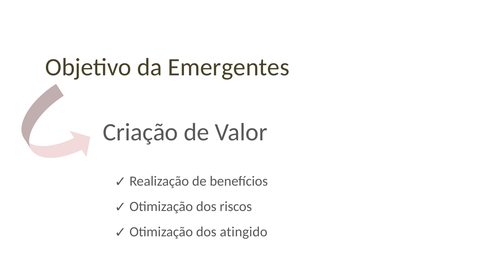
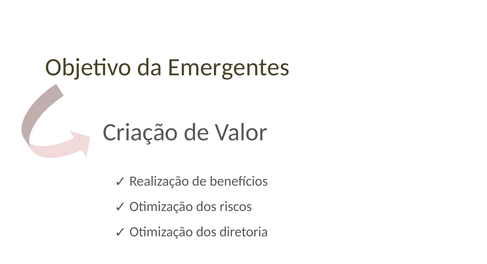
atingido: atingido -> diretoria
